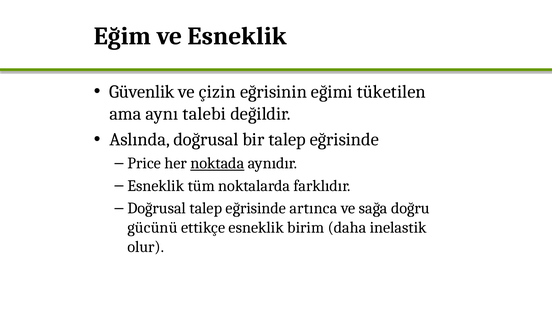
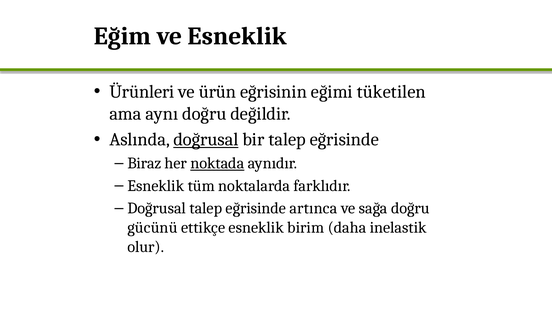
Güvenlik: Güvenlik -> Ürünleri
çizin: çizin -> ürün
aynı talebi: talebi -> doğru
doğrusal at (206, 140) underline: none -> present
Price: Price -> Biraz
